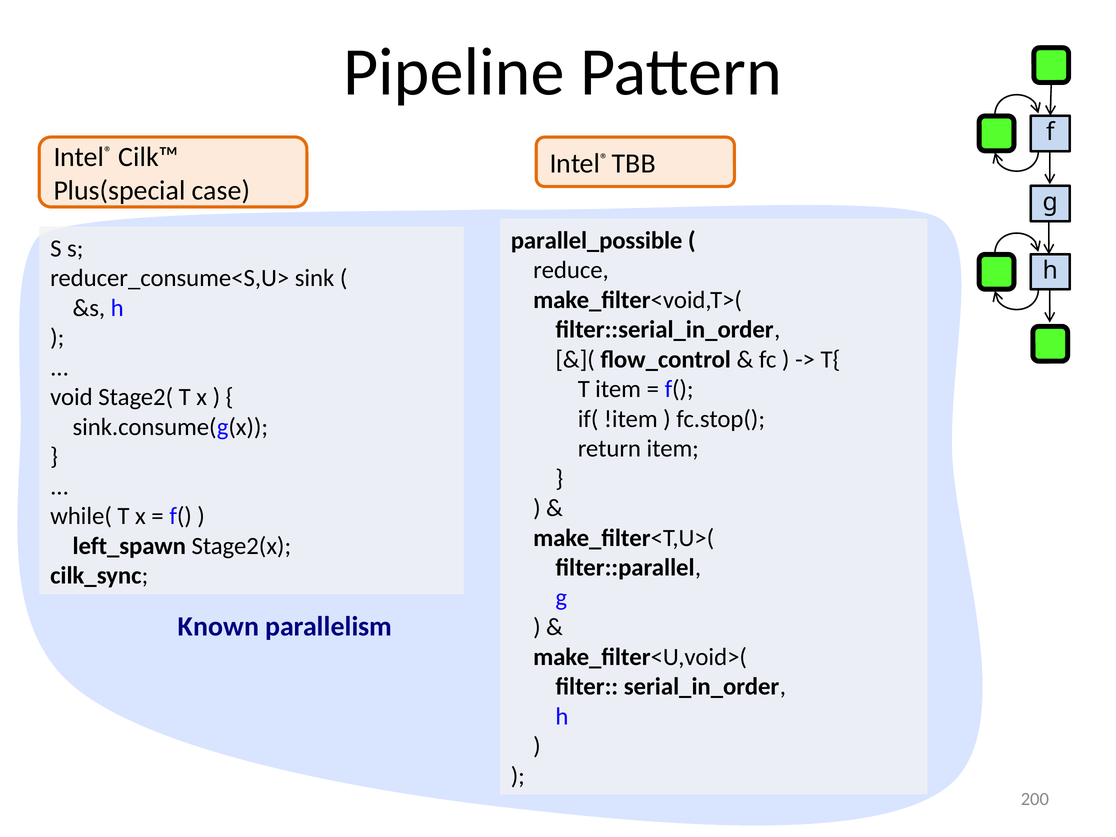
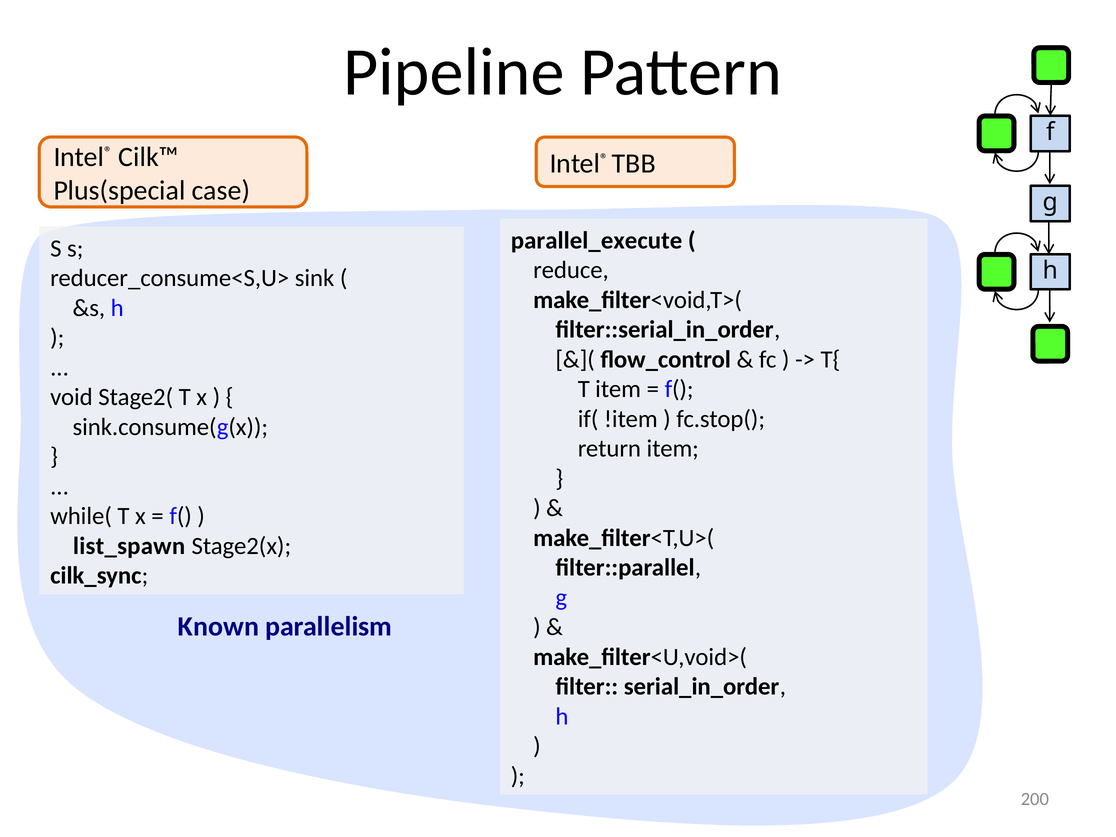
parallel_possible: parallel_possible -> parallel_execute
left_spawn: left_spawn -> list_spawn
